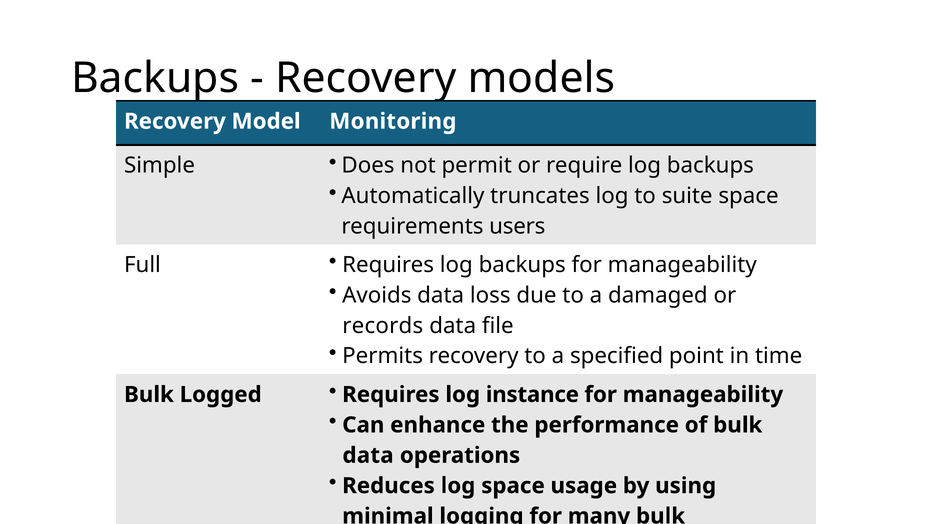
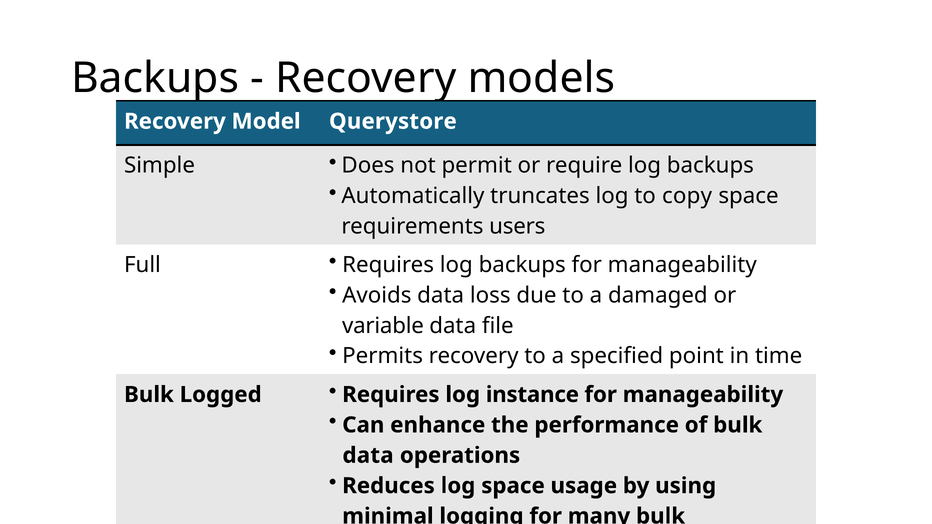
Monitoring: Monitoring -> Querystore
suite: suite -> copy
records: records -> variable
